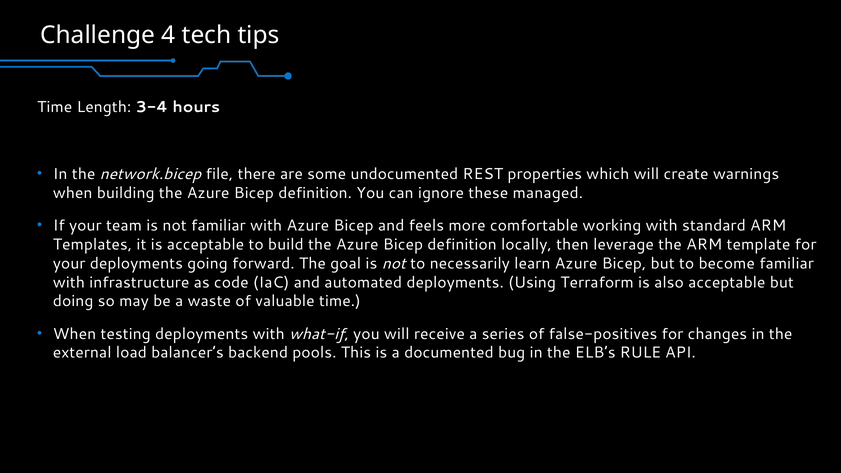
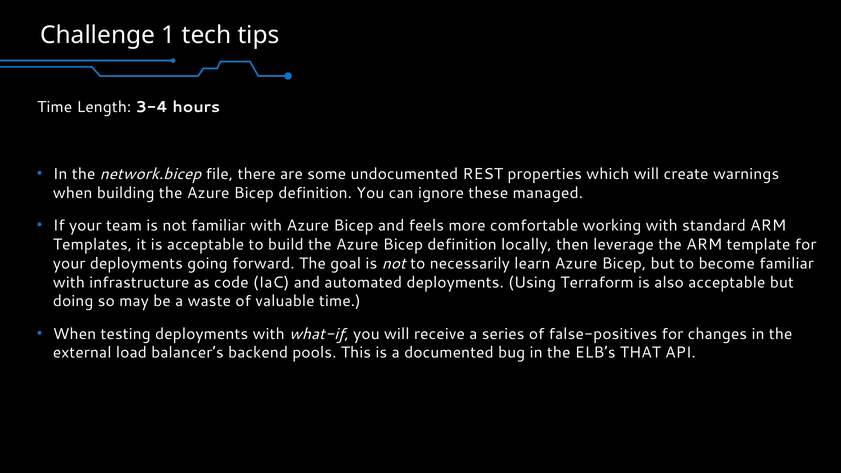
4: 4 -> 1
RULE: RULE -> THAT
